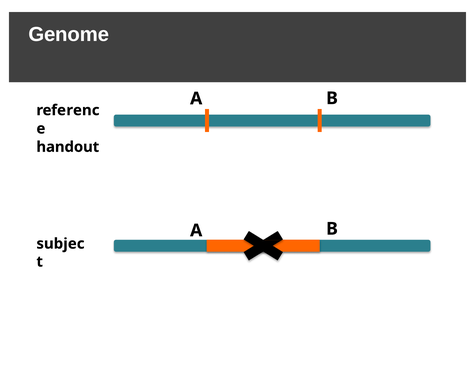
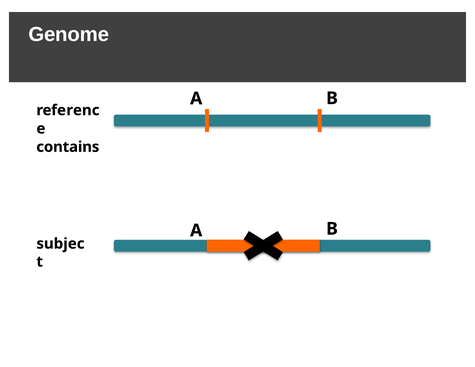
handout: handout -> contains
